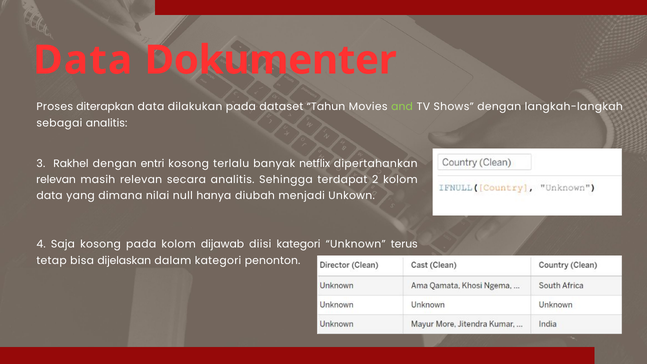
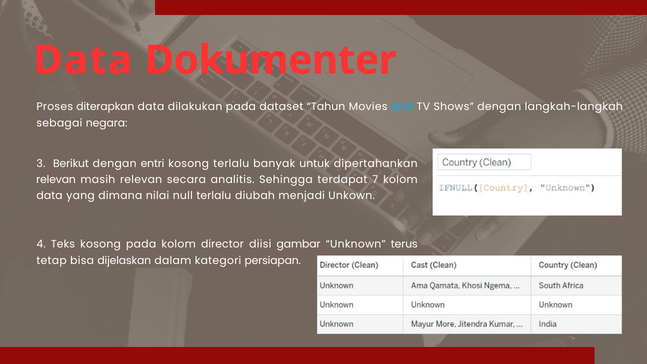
and colour: light green -> light blue
sebagai analitis: analitis -> negara
Rakhel: Rakhel -> Berikut
netflix: netflix -> untuk
2: 2 -> 7
null hanya: hanya -> terlalu
Saja: Saja -> Teks
dijawab: dijawab -> director
diisi kategori: kategori -> gambar
penonton: penonton -> persiapan
